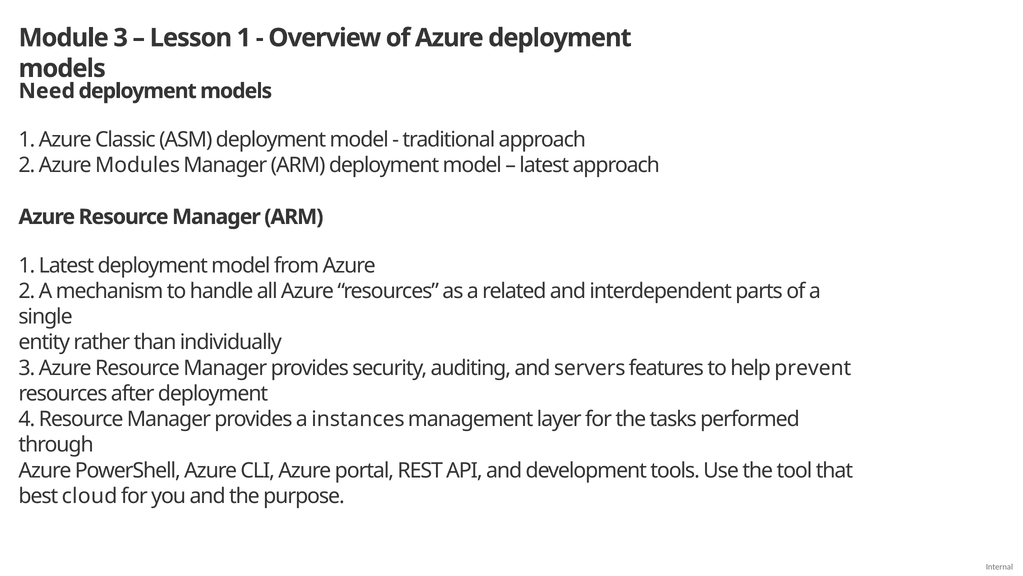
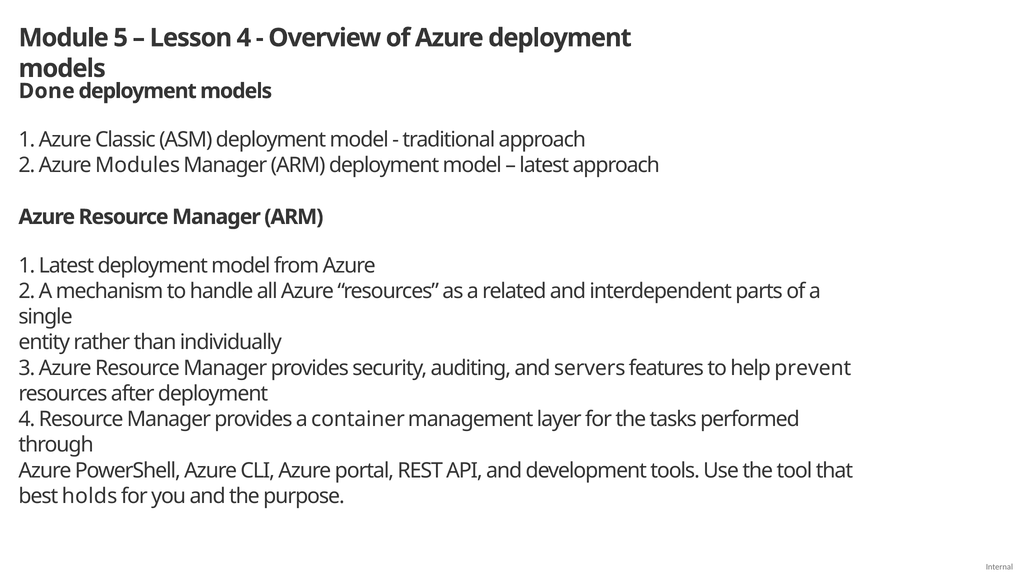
Module 3: 3 -> 5
Lesson 1: 1 -> 4
Need: Need -> Done
instances: instances -> container
cloud: cloud -> holds
